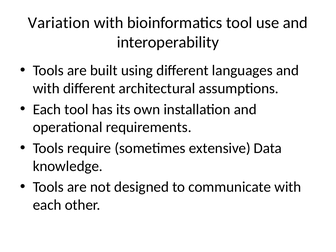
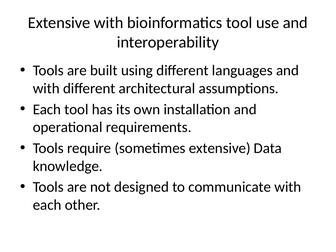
Variation at (59, 23): Variation -> Extensive
